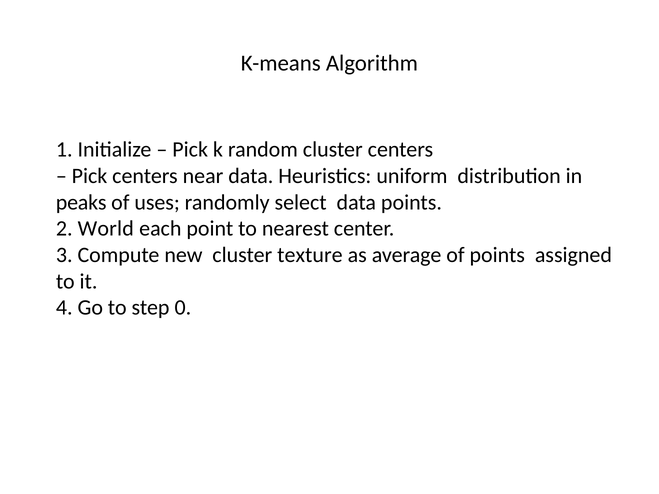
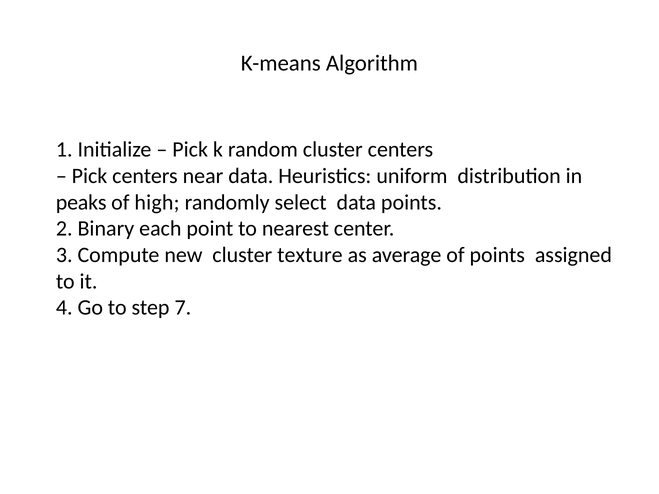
uses: uses -> high
World: World -> Binary
0: 0 -> 7
